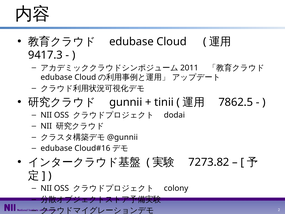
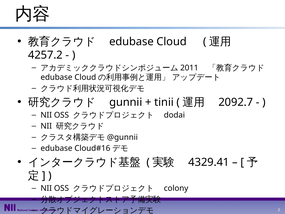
9417.3: 9417.3 -> 4257.2
7862.5: 7862.5 -> 2092.7
7273.82: 7273.82 -> 4329.41
